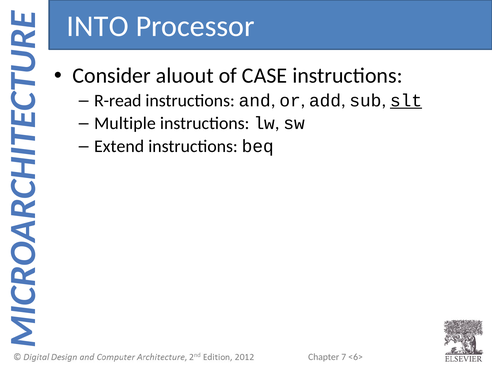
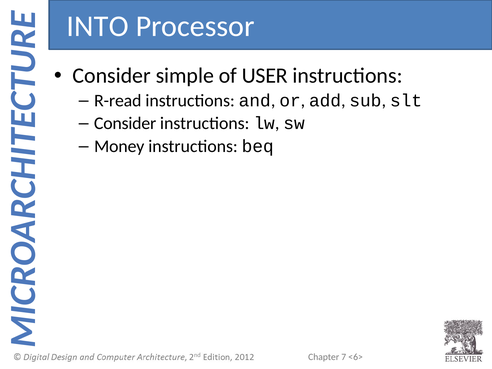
aluout: aluout -> simple
CASE: CASE -> USER
slt underline: present -> none
Multiple at (125, 123): Multiple -> Consider
Extend: Extend -> Money
